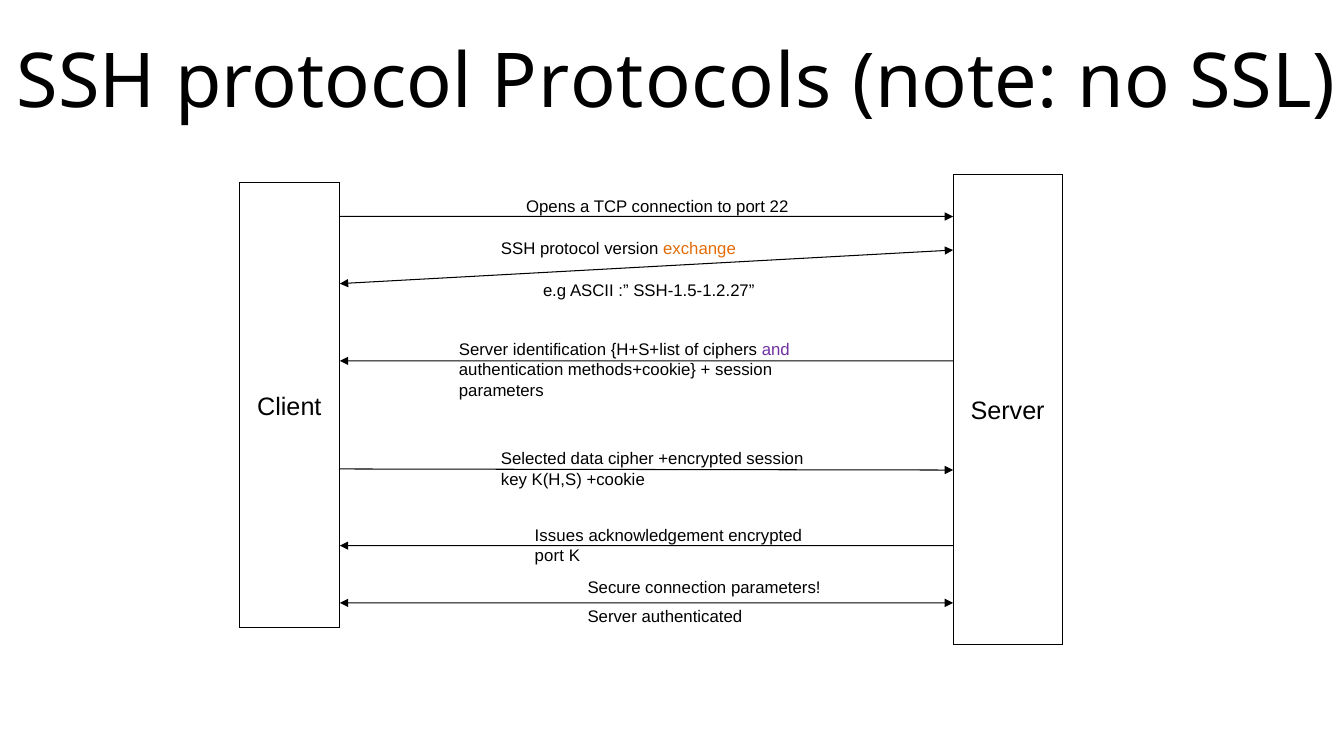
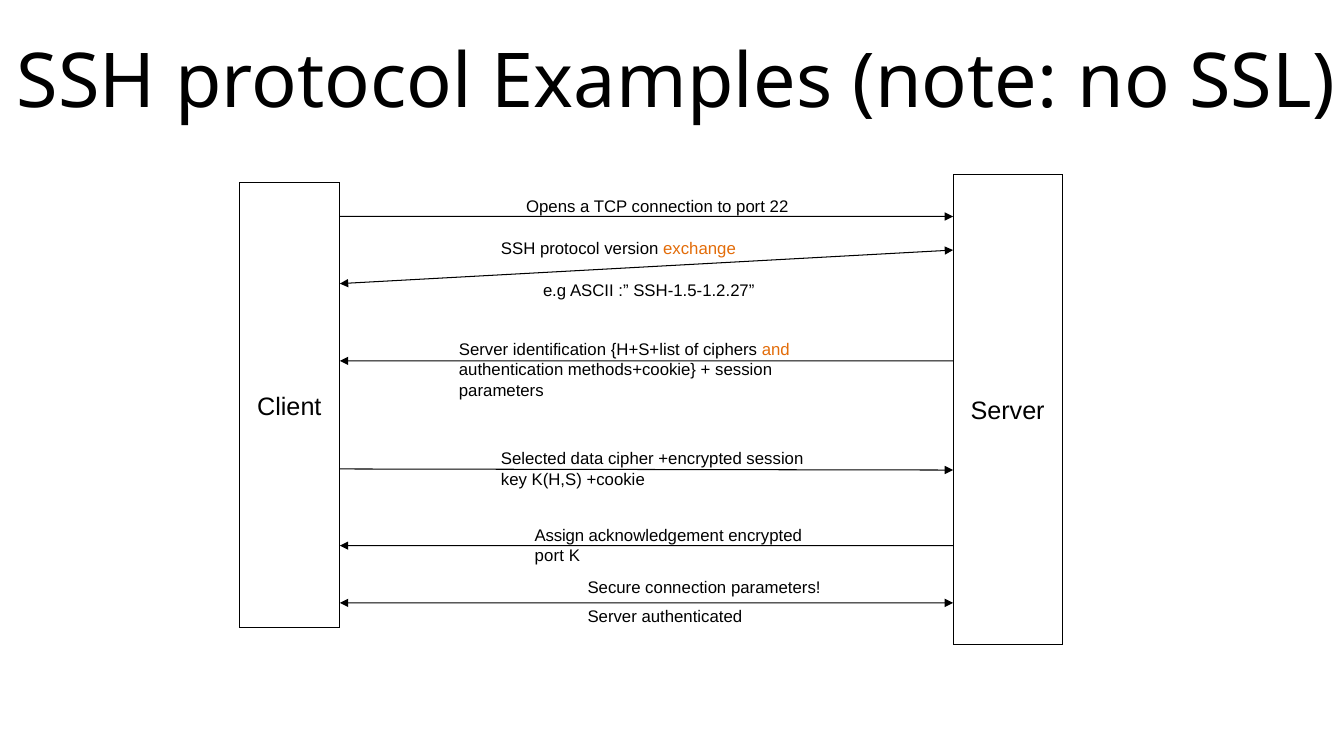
Protocols: Protocols -> Examples
and colour: purple -> orange
Issues: Issues -> Assign
